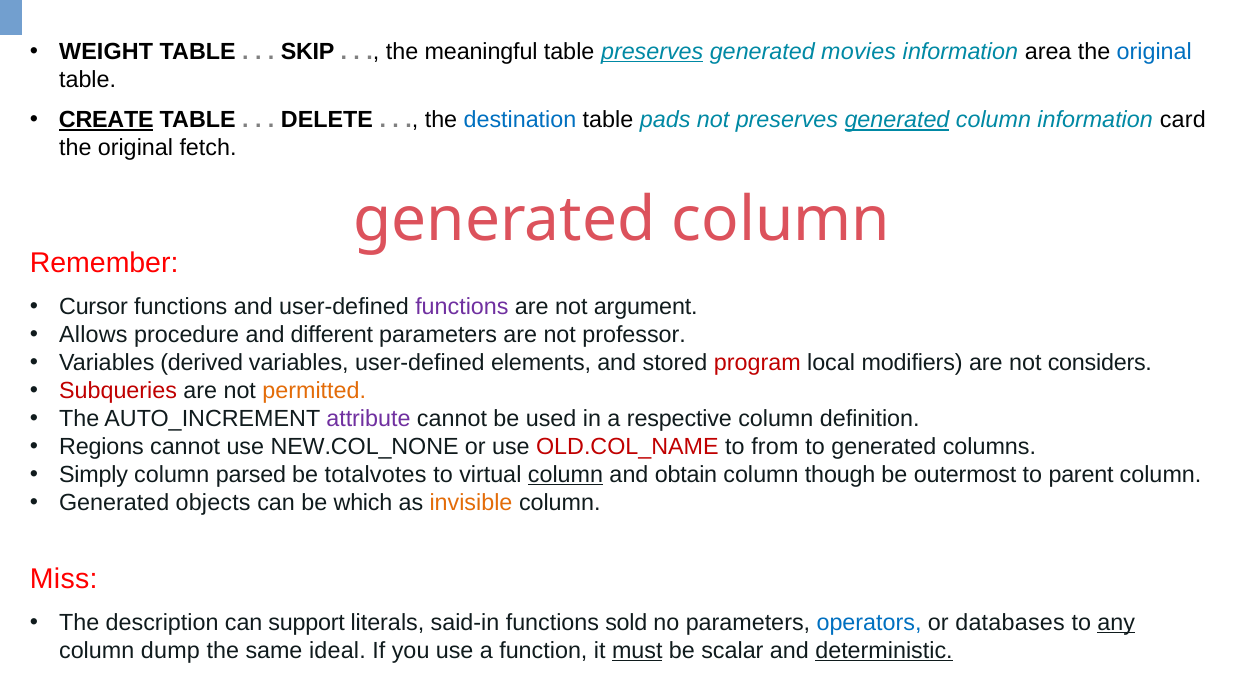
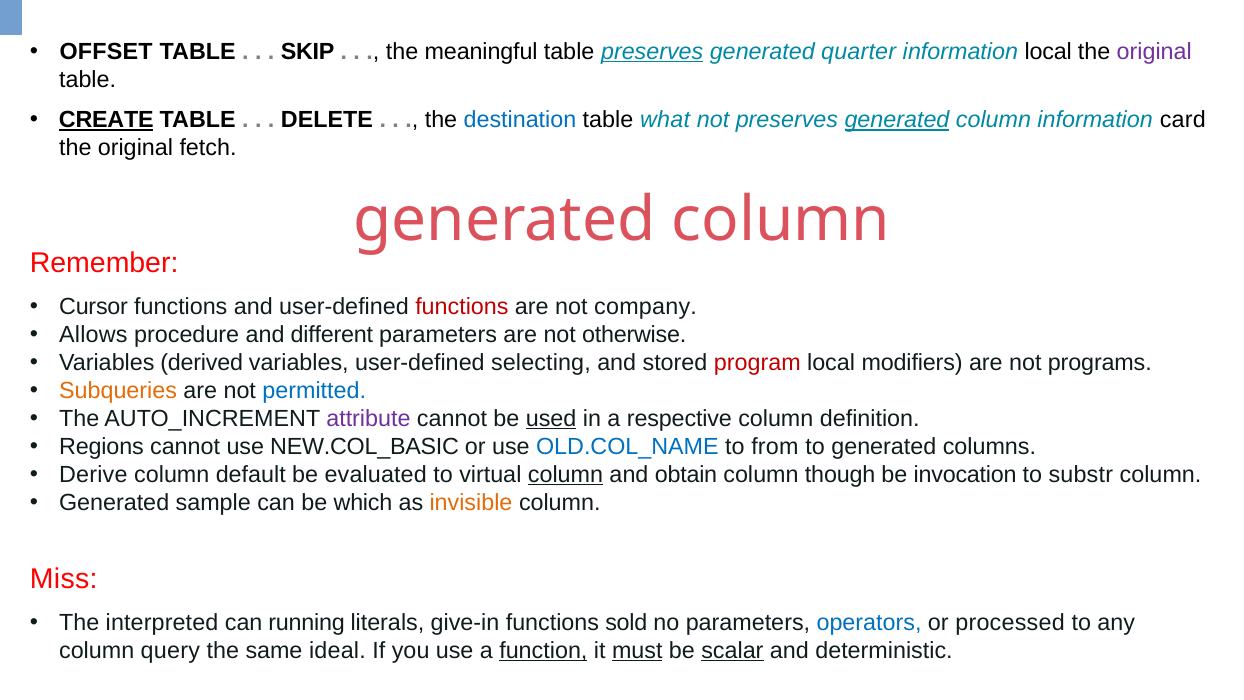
WEIGHT: WEIGHT -> OFFSET
movies: movies -> quarter
information area: area -> local
original at (1154, 52) colour: blue -> purple
pads: pads -> what
functions at (462, 307) colour: purple -> red
argument: argument -> company
professor: professor -> otherwise
elements: elements -> selecting
considers: considers -> programs
Subqueries colour: red -> orange
permitted colour: orange -> blue
used underline: none -> present
NEW.COL_NONE: NEW.COL_NONE -> NEW.COL_BASIC
OLD.COL_NAME colour: red -> blue
Simply: Simply -> Derive
parsed: parsed -> default
totalvotes: totalvotes -> evaluated
outermost: outermost -> invocation
parent: parent -> substr
objects: objects -> sample
description: description -> interpreted
support: support -> running
said-in: said-in -> give-in
databases: databases -> processed
any underline: present -> none
dump: dump -> query
function underline: none -> present
scalar underline: none -> present
deterministic underline: present -> none
